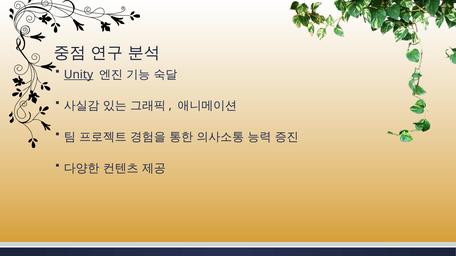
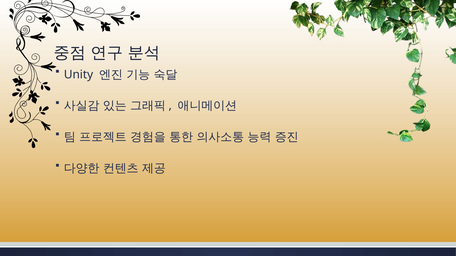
Unity underline: present -> none
